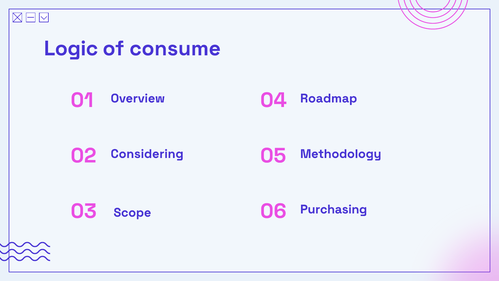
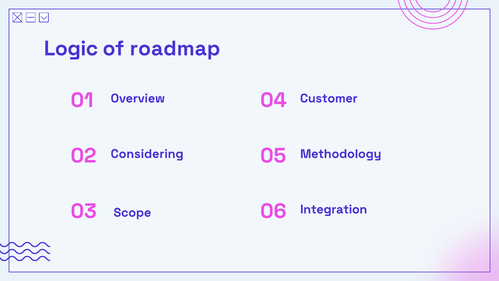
consume: consume -> roadmap
Roadmap: Roadmap -> Customer
Purchasing: Purchasing -> Integration
